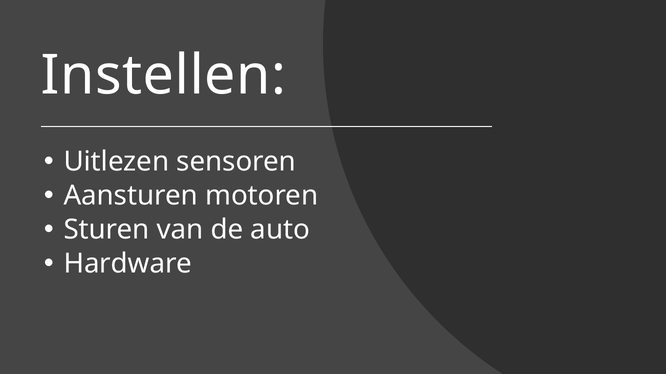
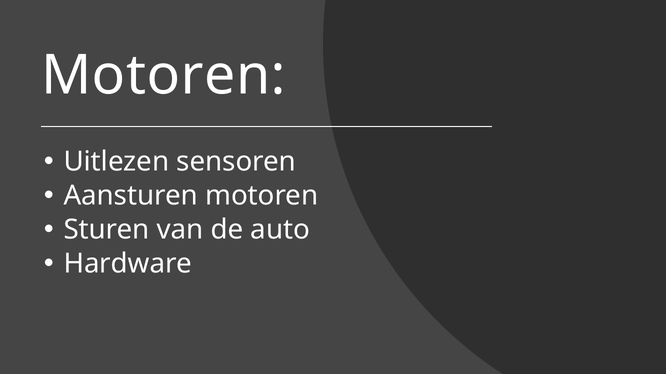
Instellen at (163, 76): Instellen -> Motoren
